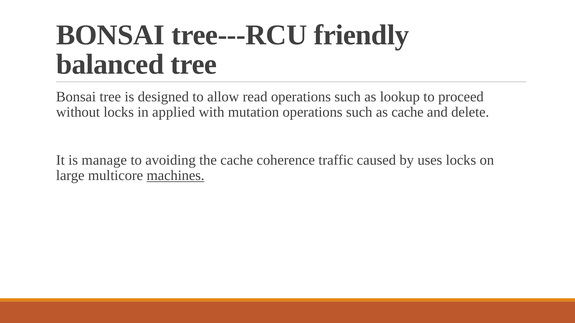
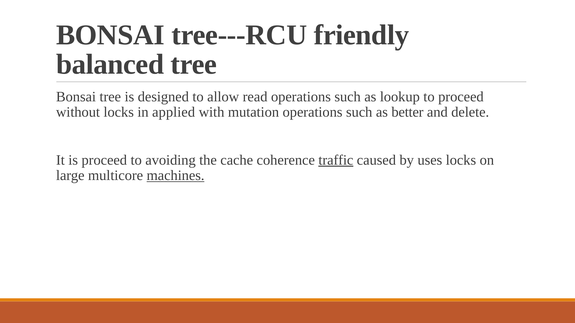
as cache: cache -> better
is manage: manage -> proceed
traffic underline: none -> present
